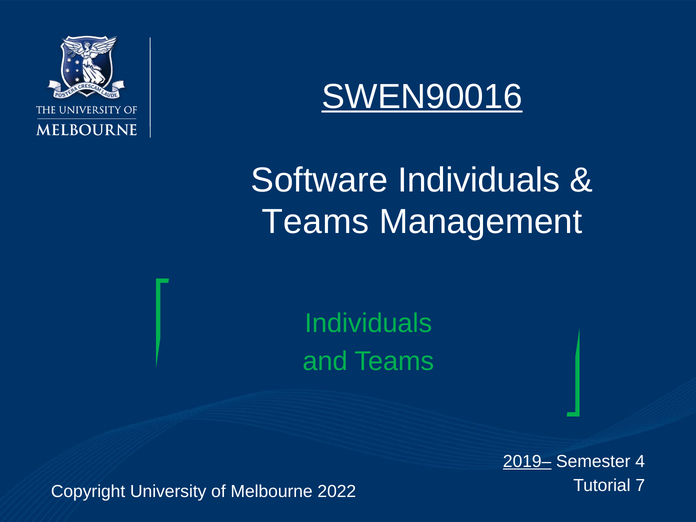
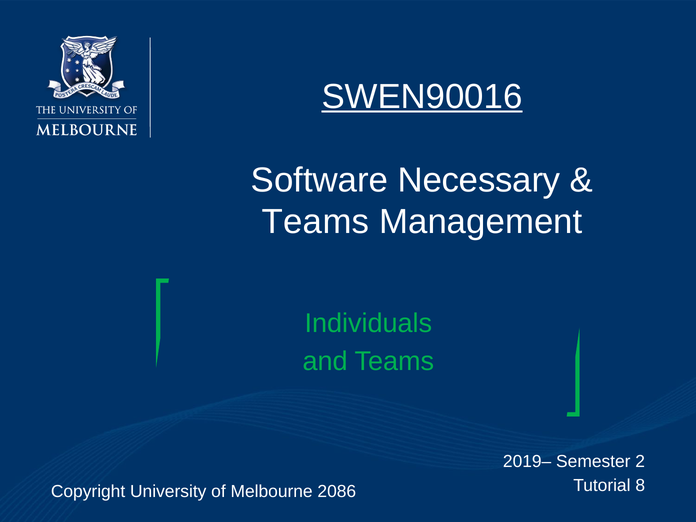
Software Individuals: Individuals -> Necessary
2019– underline: present -> none
4: 4 -> 2
7: 7 -> 8
2022: 2022 -> 2086
